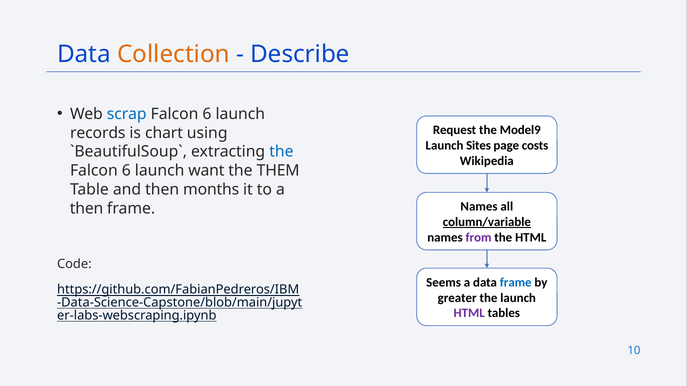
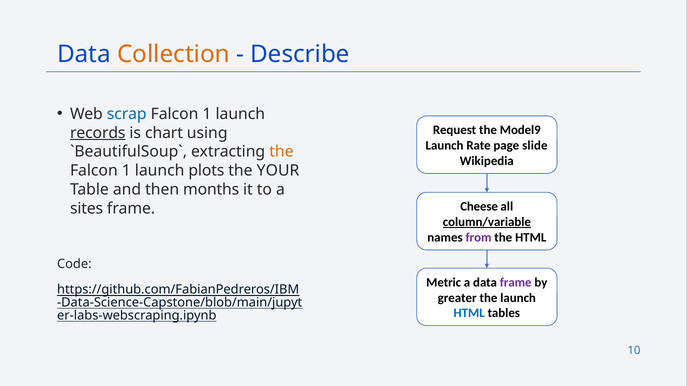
6 at (207, 114): 6 -> 1
records underline: none -> present
Sites: Sites -> Rate
costs: costs -> slide
the at (281, 152) colour: blue -> orange
6 at (126, 171): 6 -> 1
want: want -> plots
THEM: THEM -> YOUR
Names at (479, 207): Names -> Cheese
then at (87, 209): then -> sites
Seems: Seems -> Metric
frame at (516, 283) colour: blue -> purple
HTML at (469, 314) colour: purple -> blue
